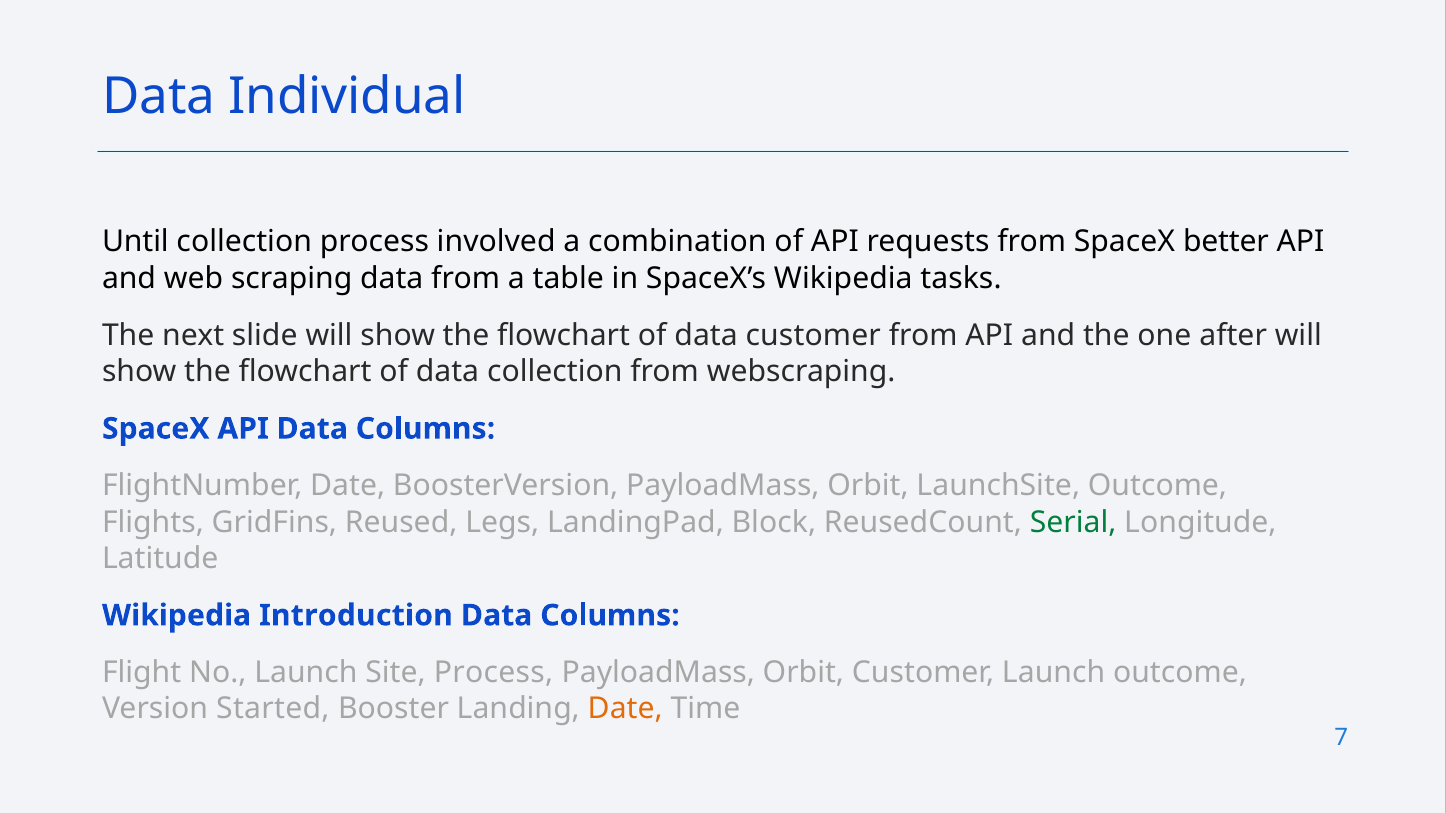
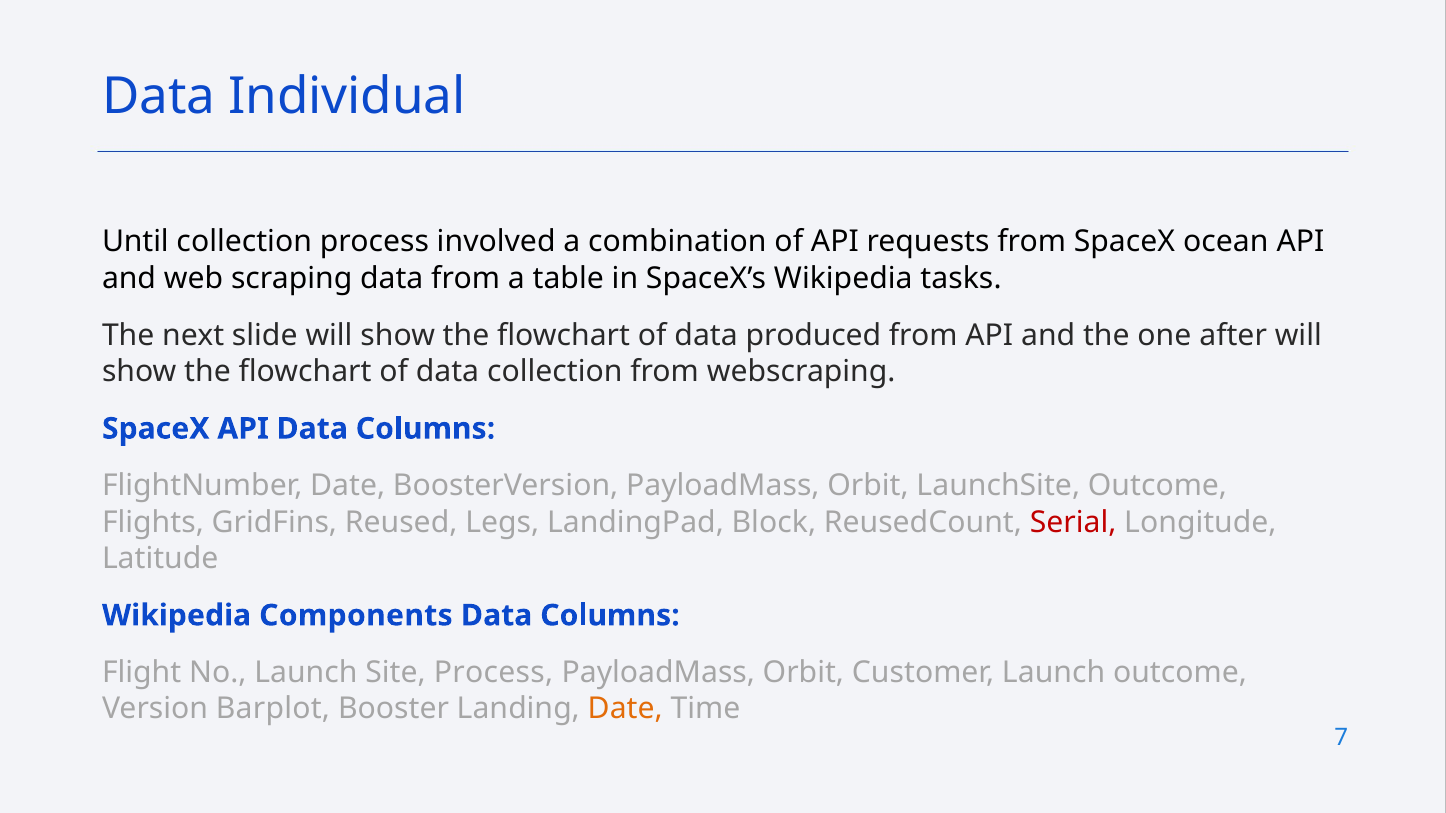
better: better -> ocean
data customer: customer -> produced
Serial colour: green -> red
Introduction: Introduction -> Components
Started: Started -> Barplot
